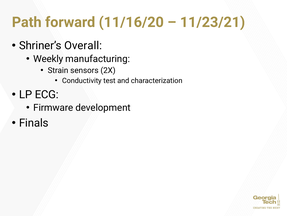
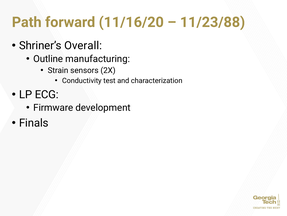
11/23/21: 11/23/21 -> 11/23/88
Weekly: Weekly -> Outline
